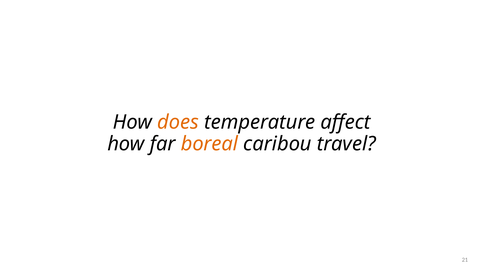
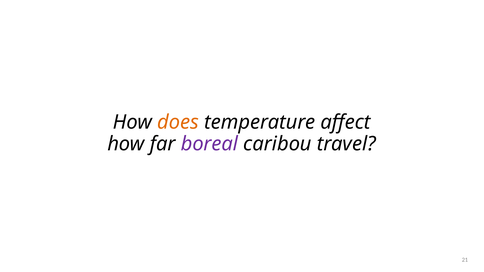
boreal colour: orange -> purple
